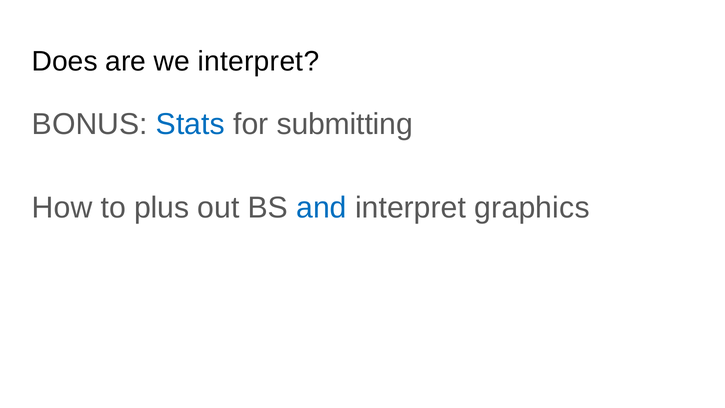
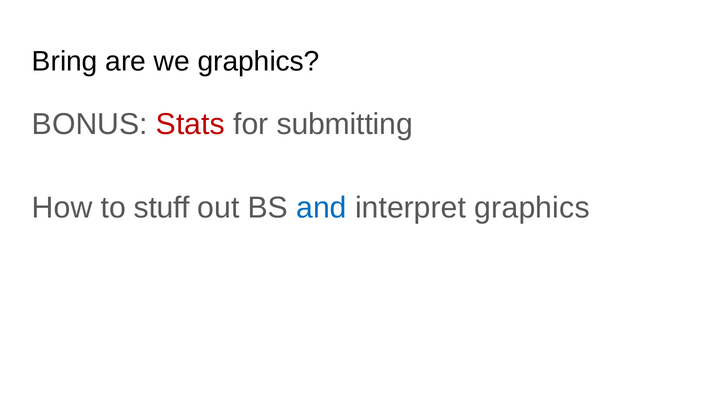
Does: Does -> Bring
we interpret: interpret -> graphics
Stats colour: blue -> red
plus: plus -> stuff
